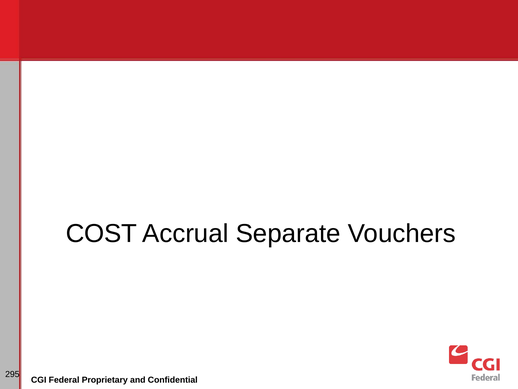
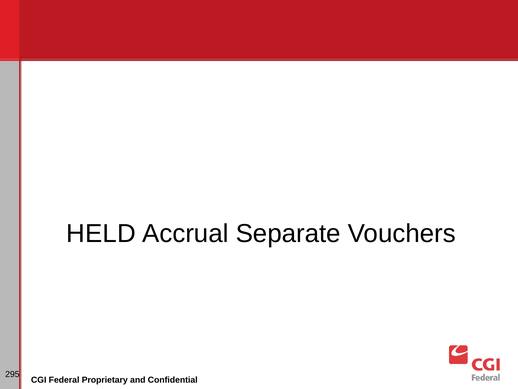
COST: COST -> HELD
